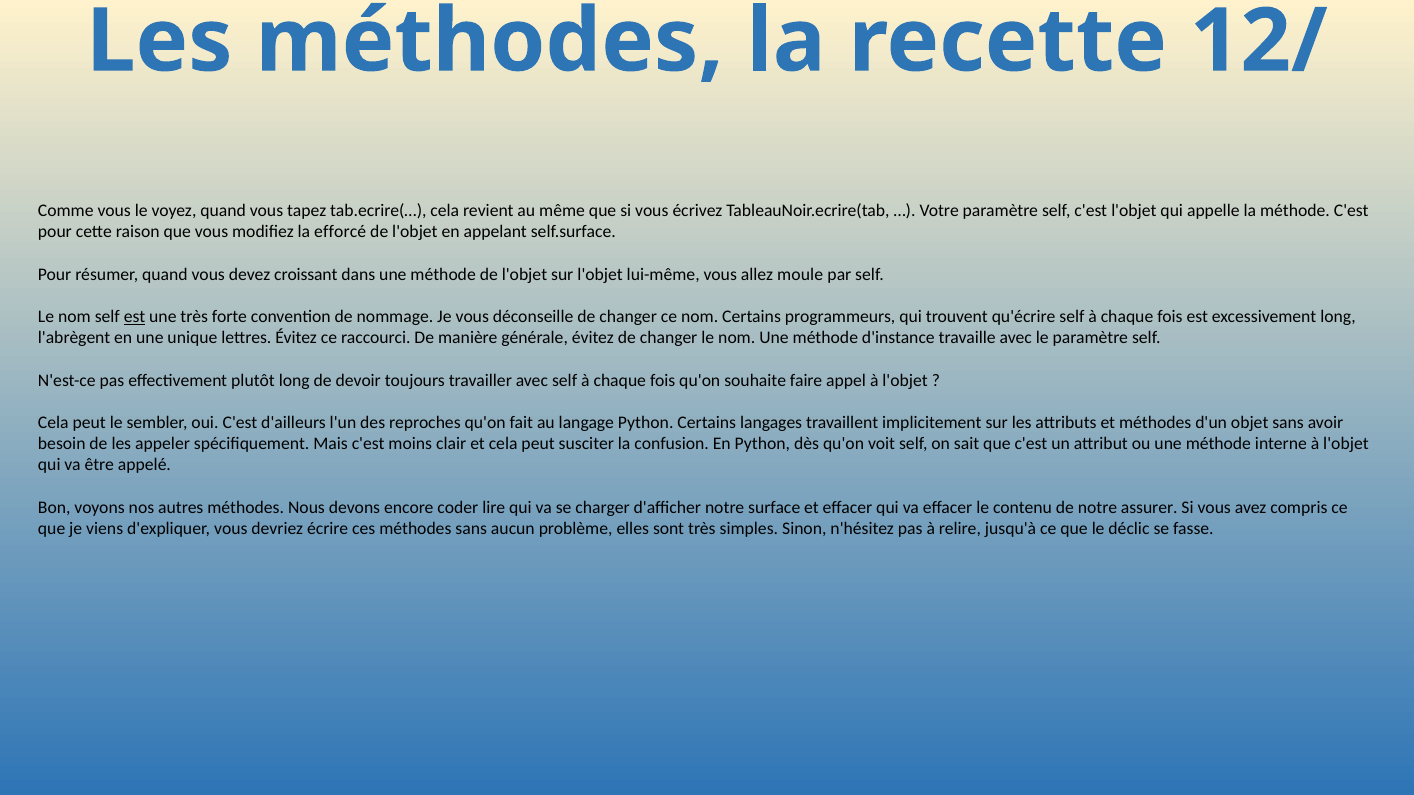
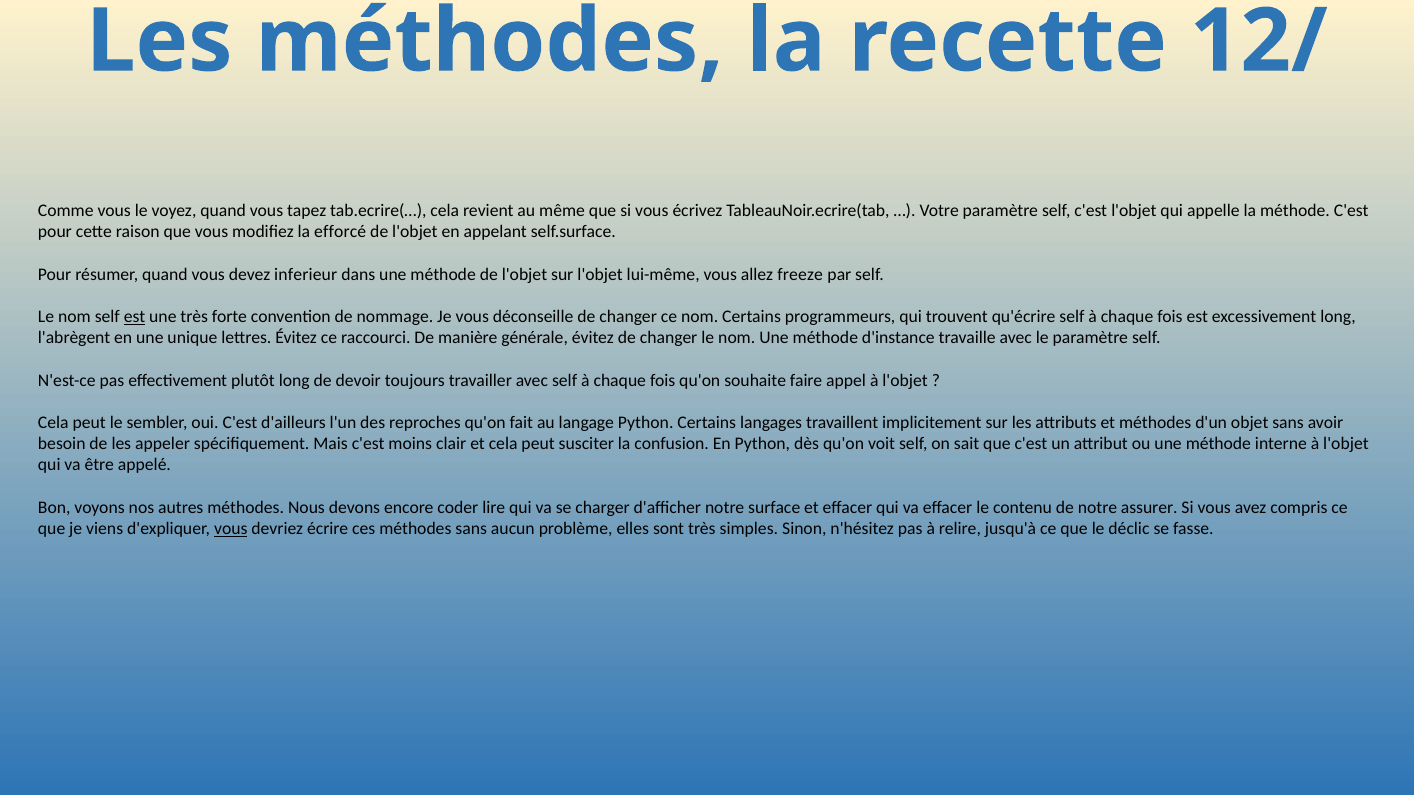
croissant: croissant -> inferieur
moule: moule -> freeze
vous at (231, 529) underline: none -> present
